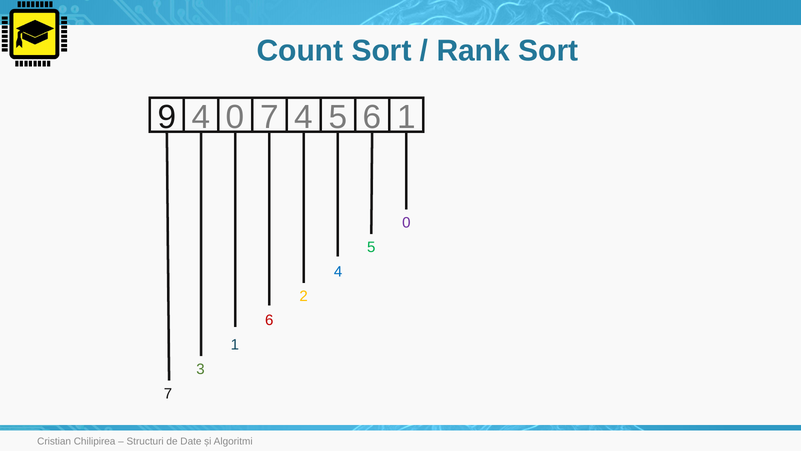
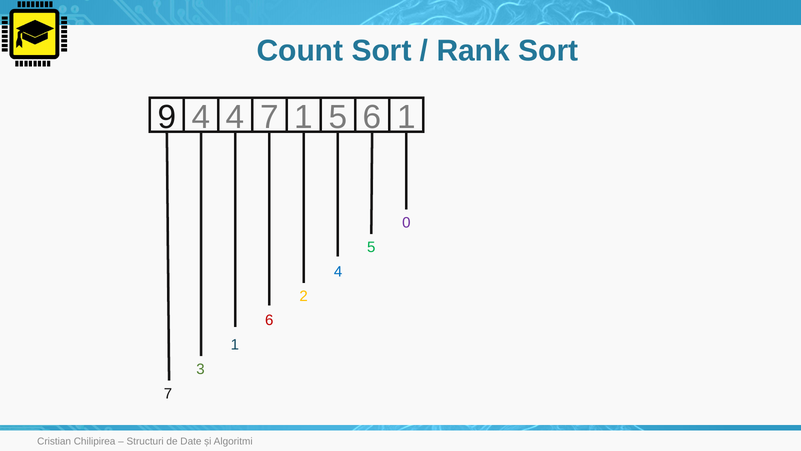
4 0: 0 -> 4
7 4: 4 -> 1
